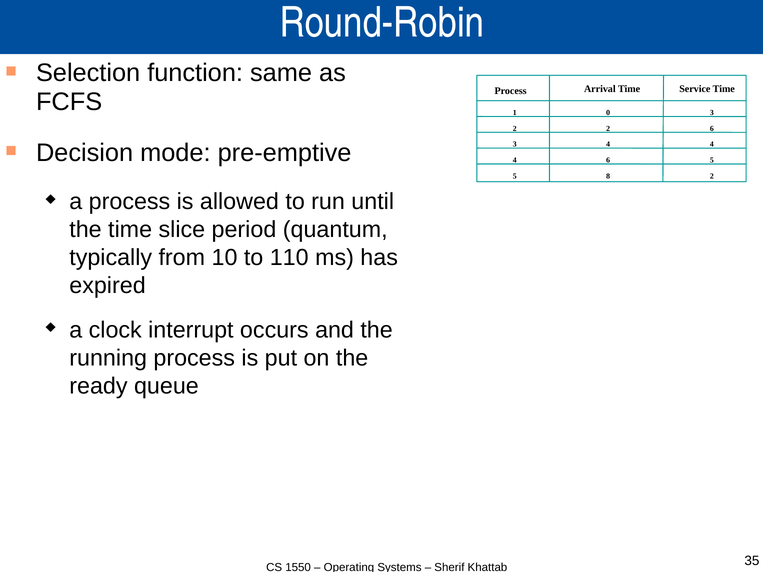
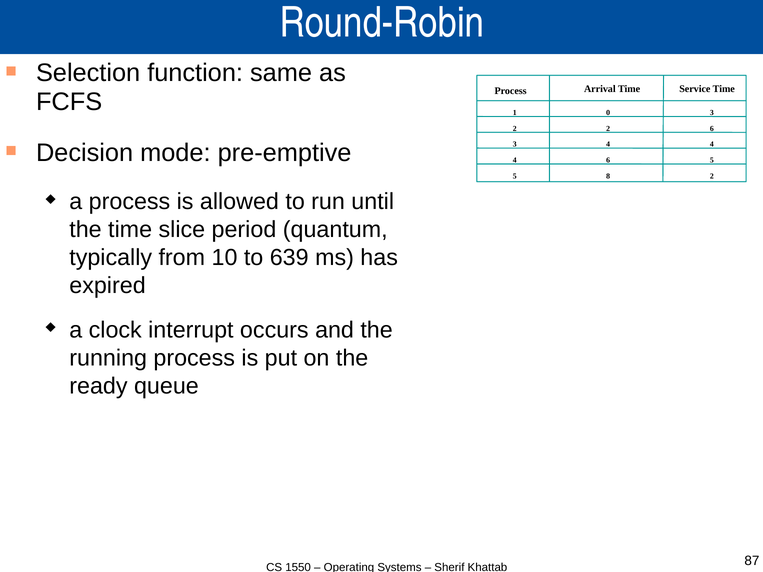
110: 110 -> 639
35: 35 -> 87
